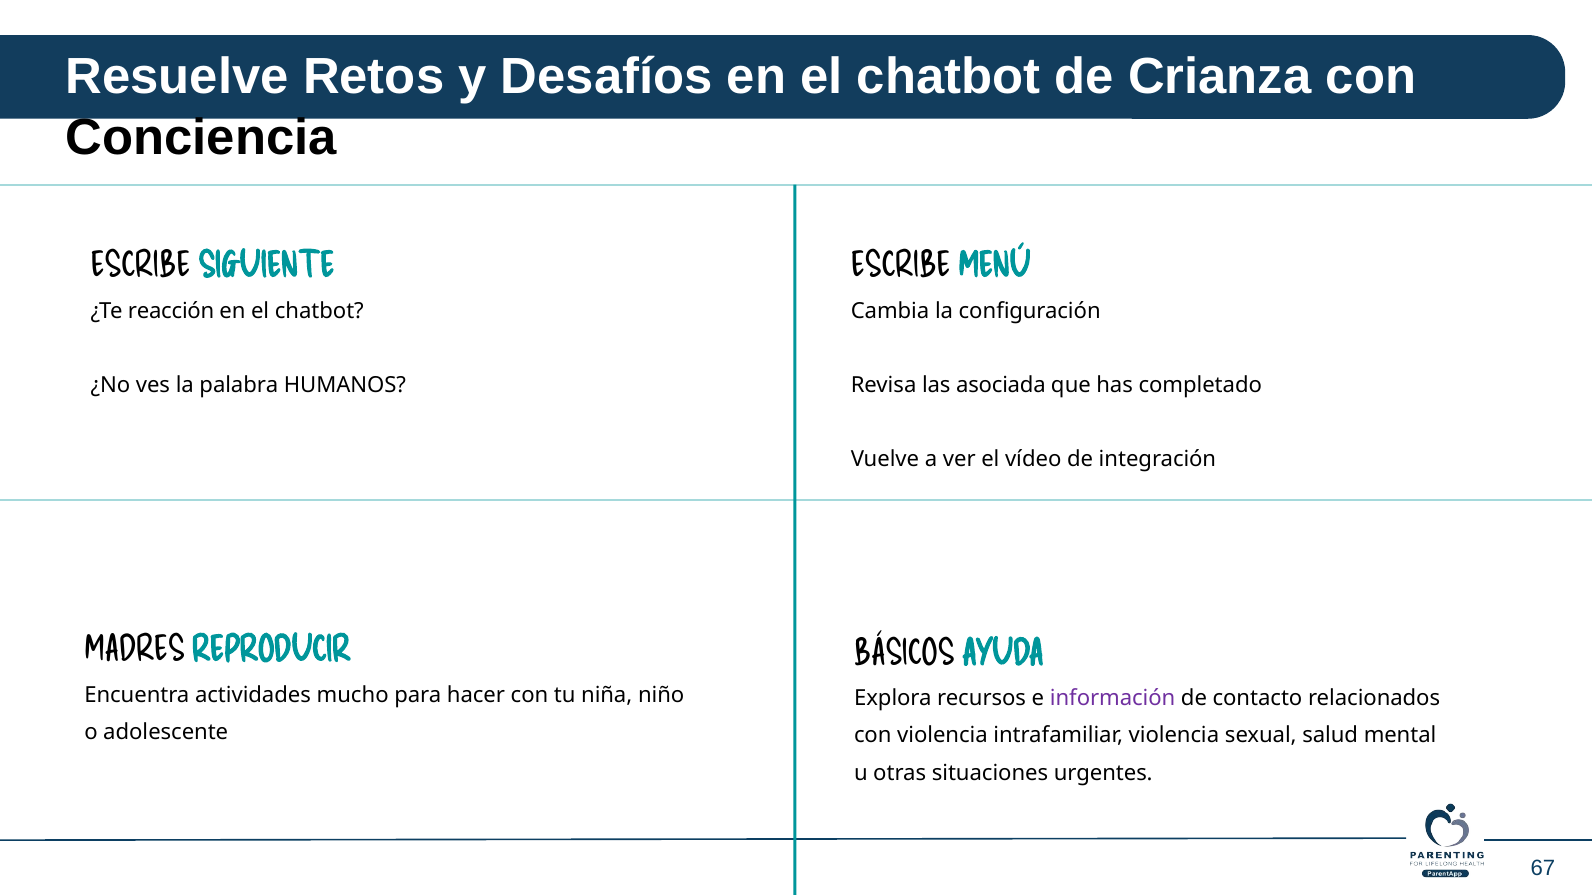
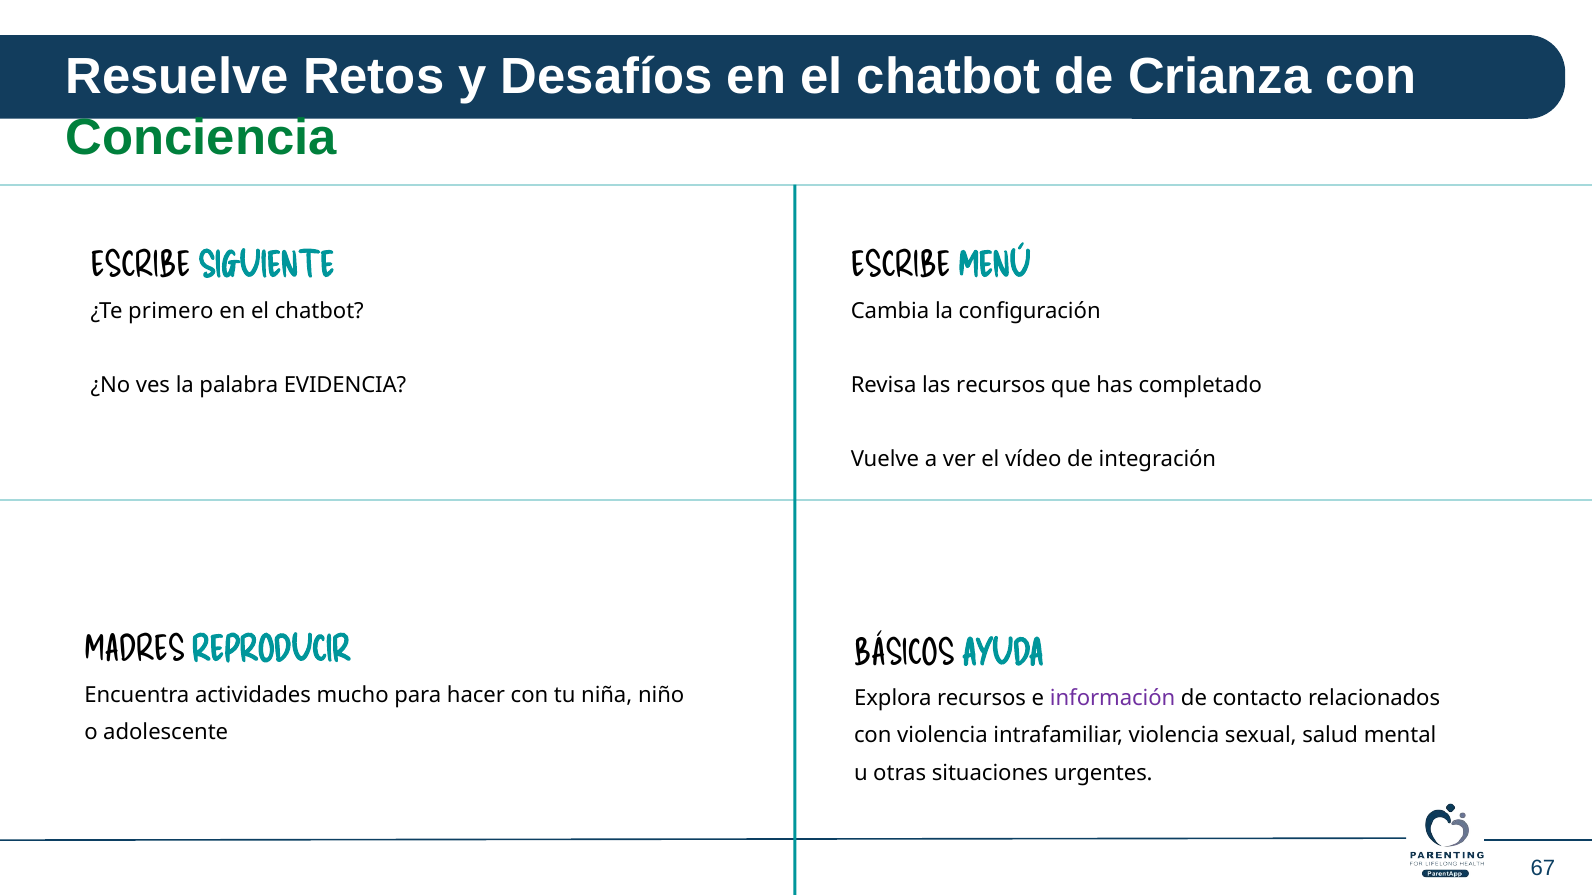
Conciencia colour: black -> green
reacción: reacción -> primero
HUMANOS: HUMANOS -> EVIDENCIA
las asociada: asociada -> recursos
